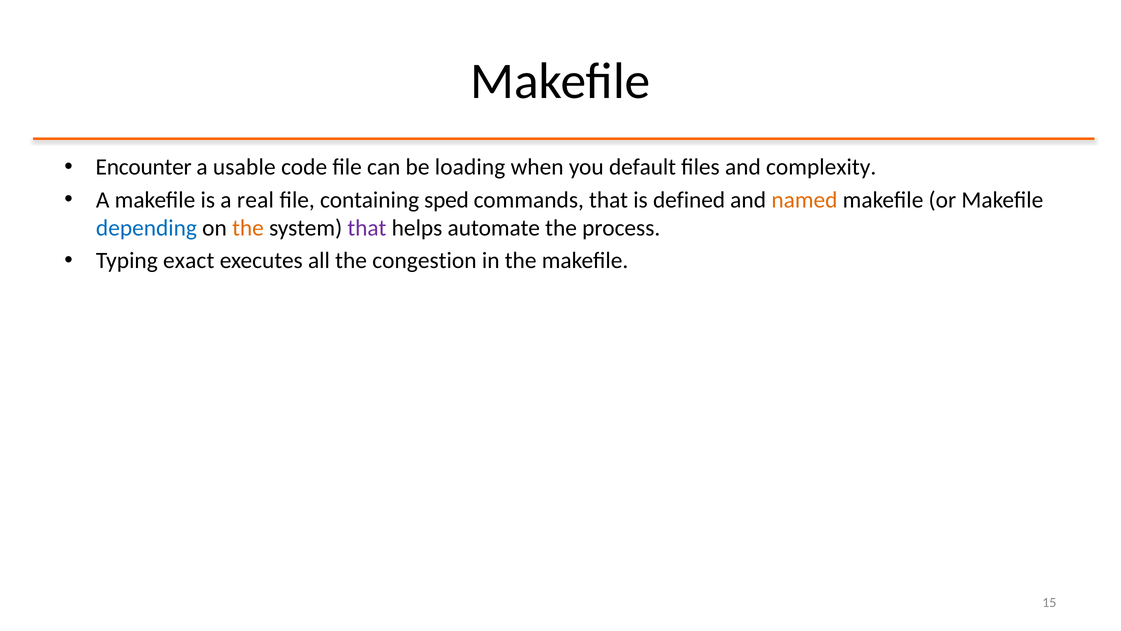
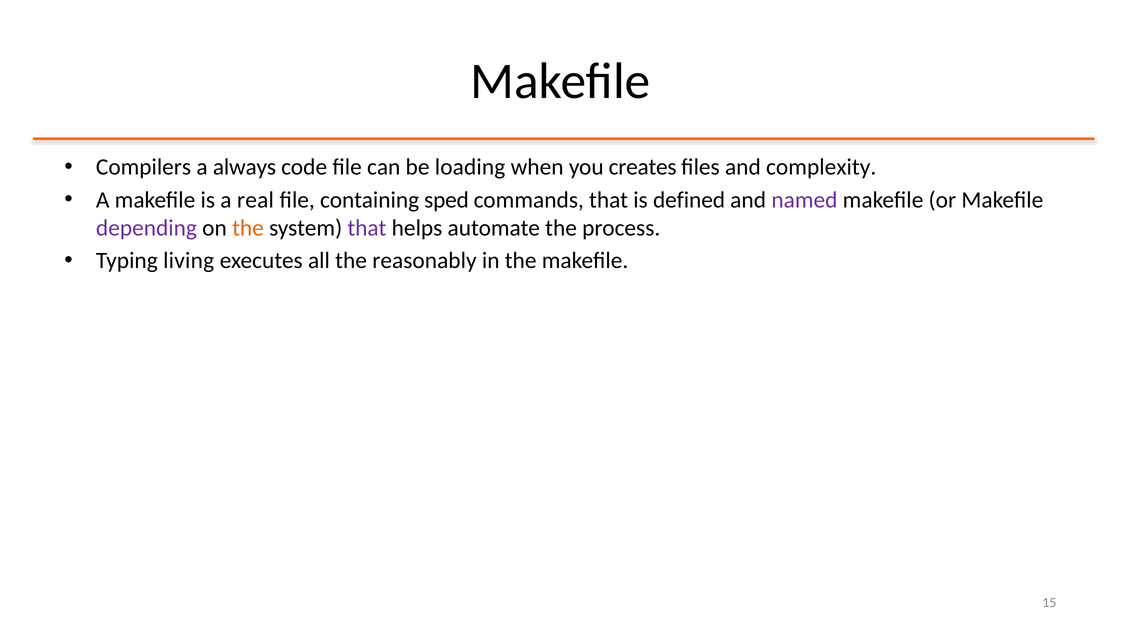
Encounter: Encounter -> Compilers
usable: usable -> always
default: default -> creates
named colour: orange -> purple
depending colour: blue -> purple
exact: exact -> living
congestion: congestion -> reasonably
